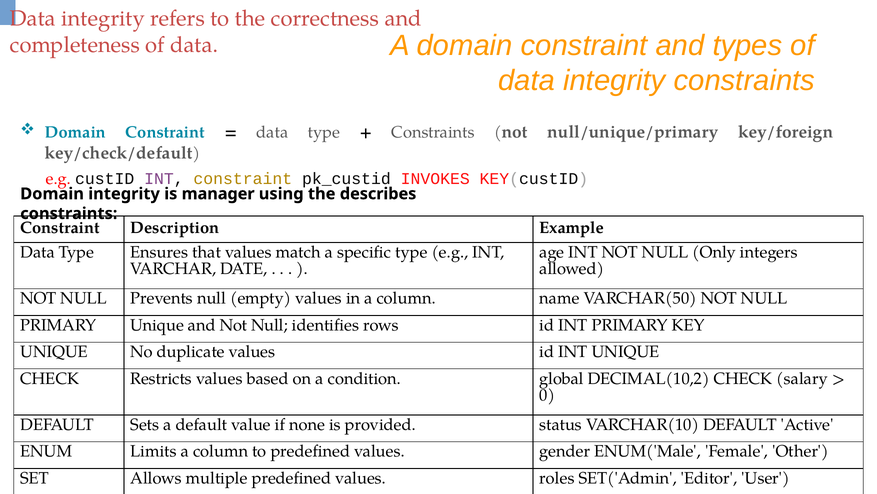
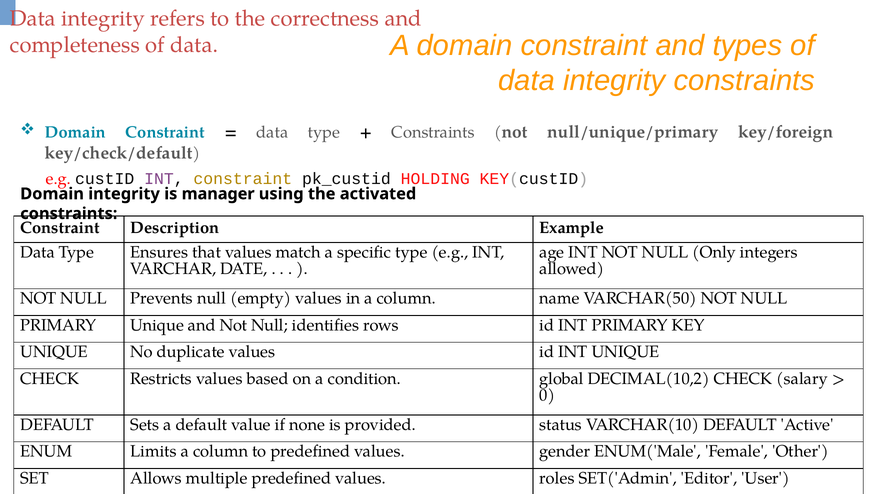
INVOKES: INVOKES -> HOLDING
describes: describes -> activated
